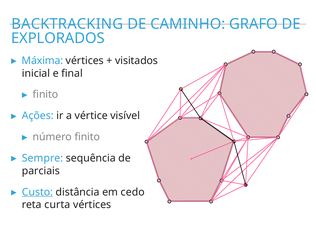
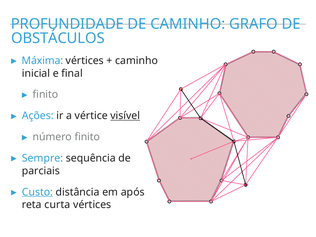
BACKTRACKING: BACKTRACKING -> PROFUNDIDADE
EXPLORADOS: EXPLORADOS -> OBSTÁCULOS
visitados at (137, 61): visitados -> caminho
visível underline: none -> present
cedo: cedo -> após
